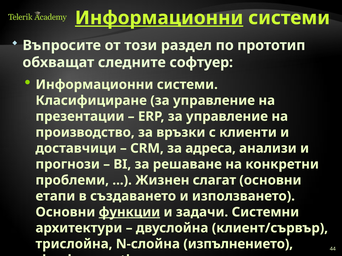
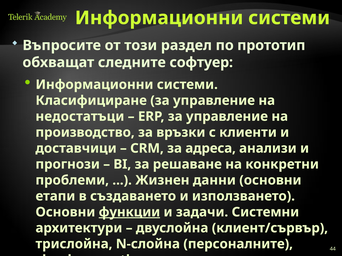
Информационни at (159, 18) underline: present -> none
презентации: презентации -> недостатъци
слагат: слагат -> данни
изпълнението: изпълнението -> персоналните
